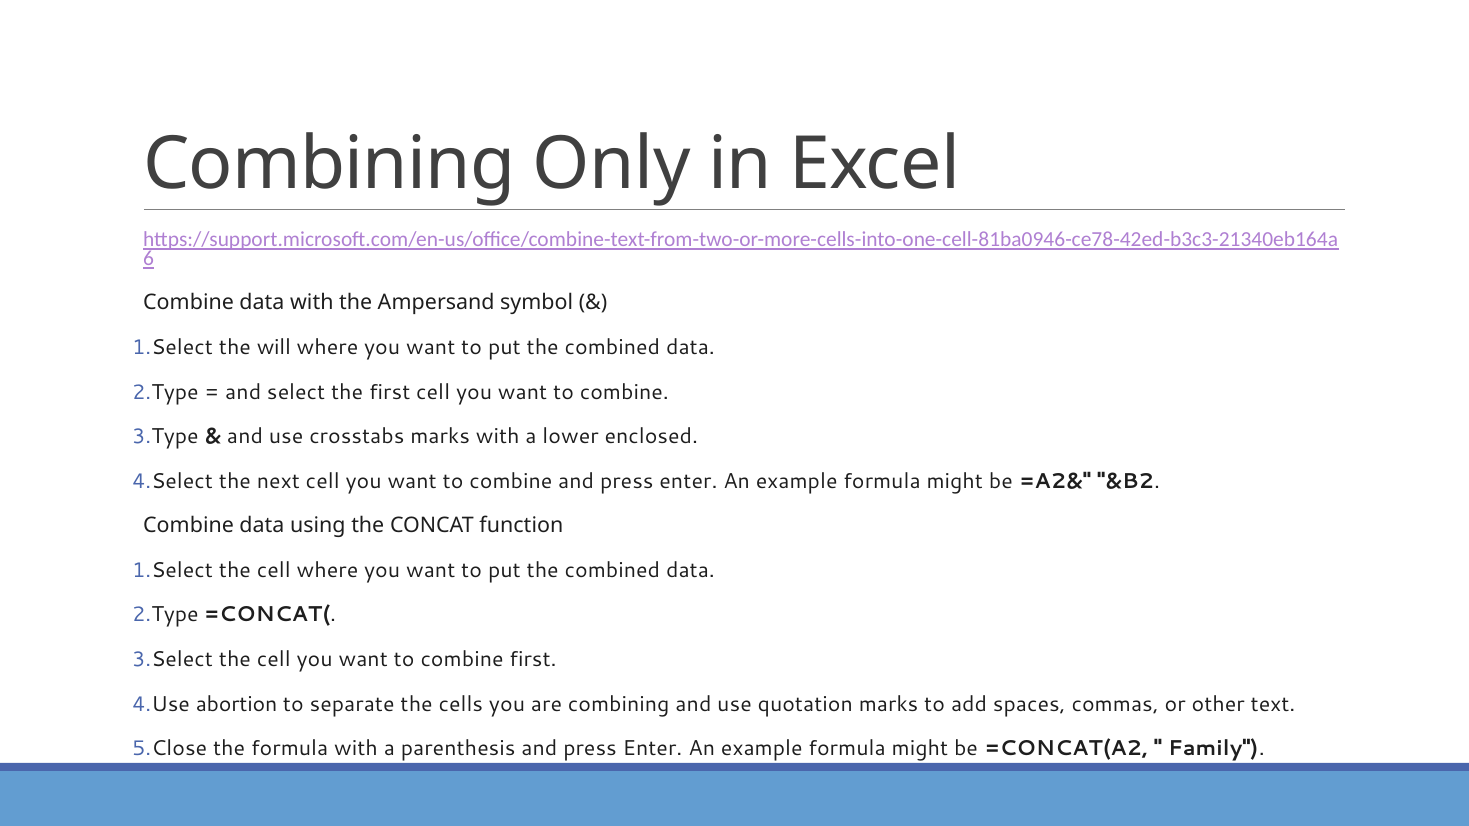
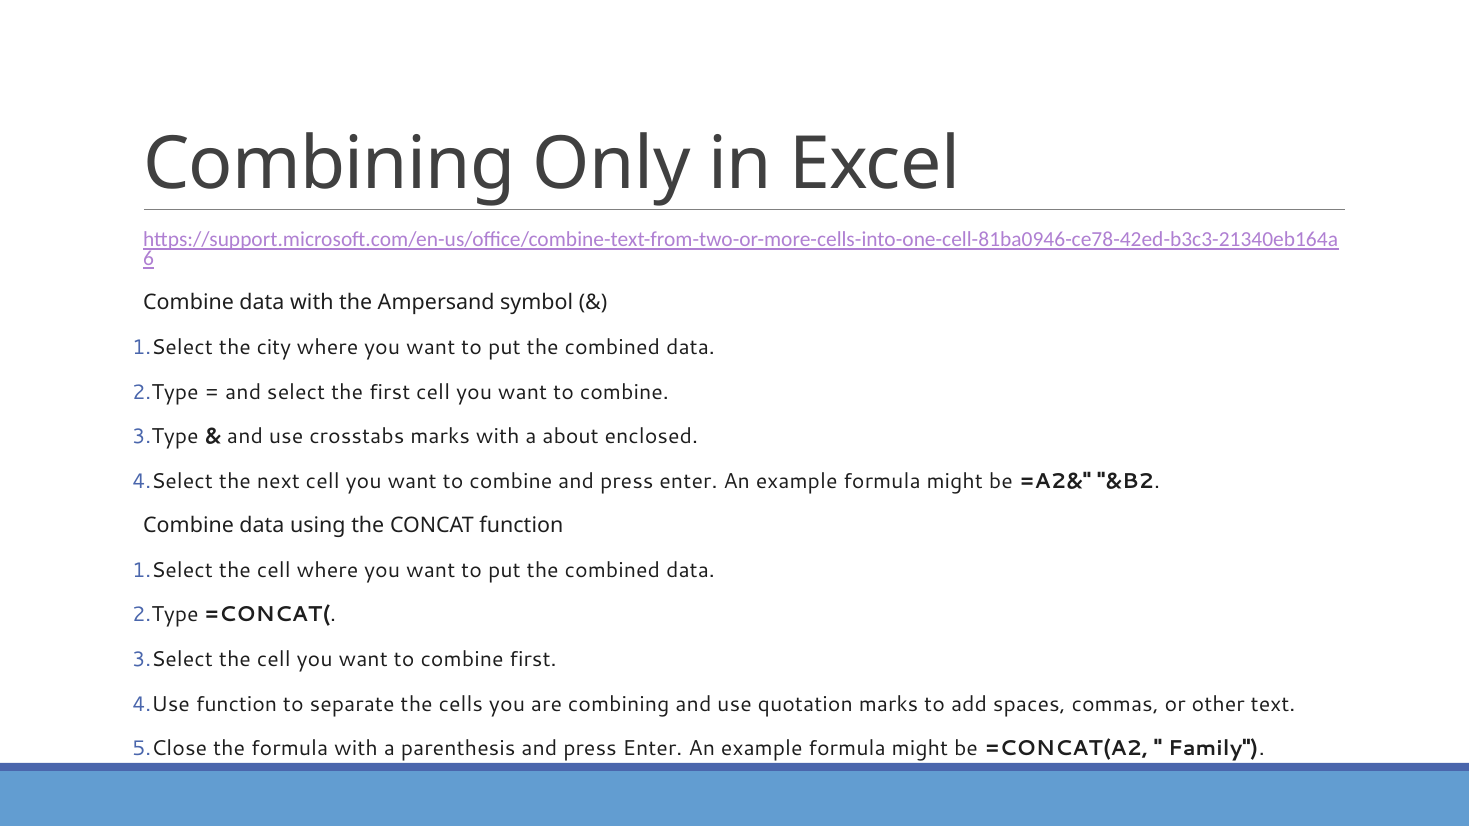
will: will -> city
lower: lower -> about
abortion at (237, 704): abortion -> function
